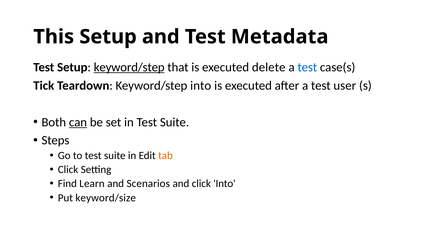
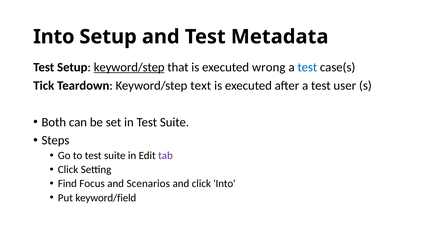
This at (54, 37): This -> Into
delete: delete -> wrong
Keyword/step into: into -> text
can underline: present -> none
tab colour: orange -> purple
Learn: Learn -> Focus
keyword/size: keyword/size -> keyword/field
